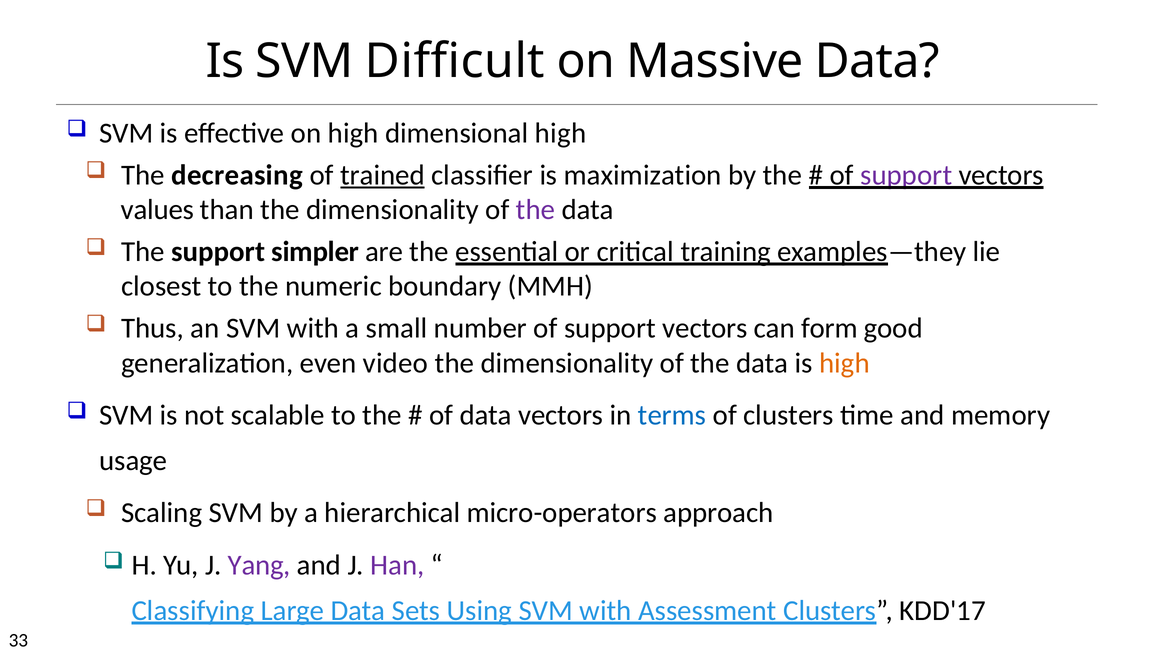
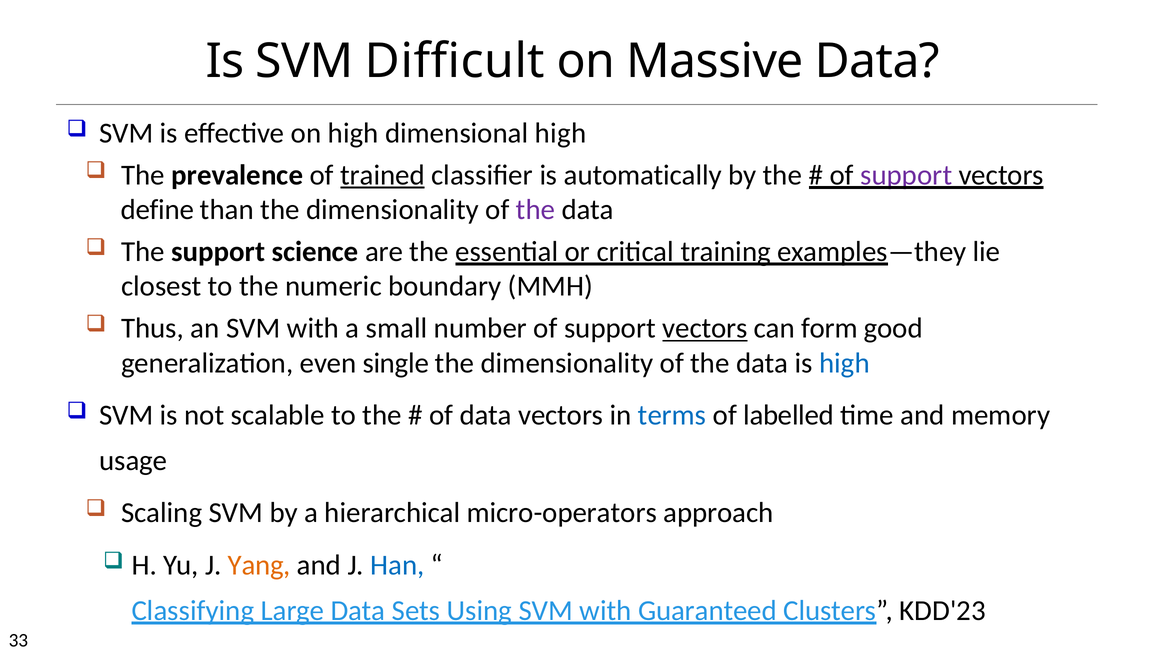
decreasing: decreasing -> prevalence
maximization: maximization -> automatically
values: values -> define
simpler: simpler -> science
vectors at (705, 328) underline: none -> present
video: video -> single
high at (844, 363) colour: orange -> blue
of clusters: clusters -> labelled
Yang colour: purple -> orange
Han colour: purple -> blue
Assessment: Assessment -> Guaranteed
KDD'17: KDD'17 -> KDD'23
